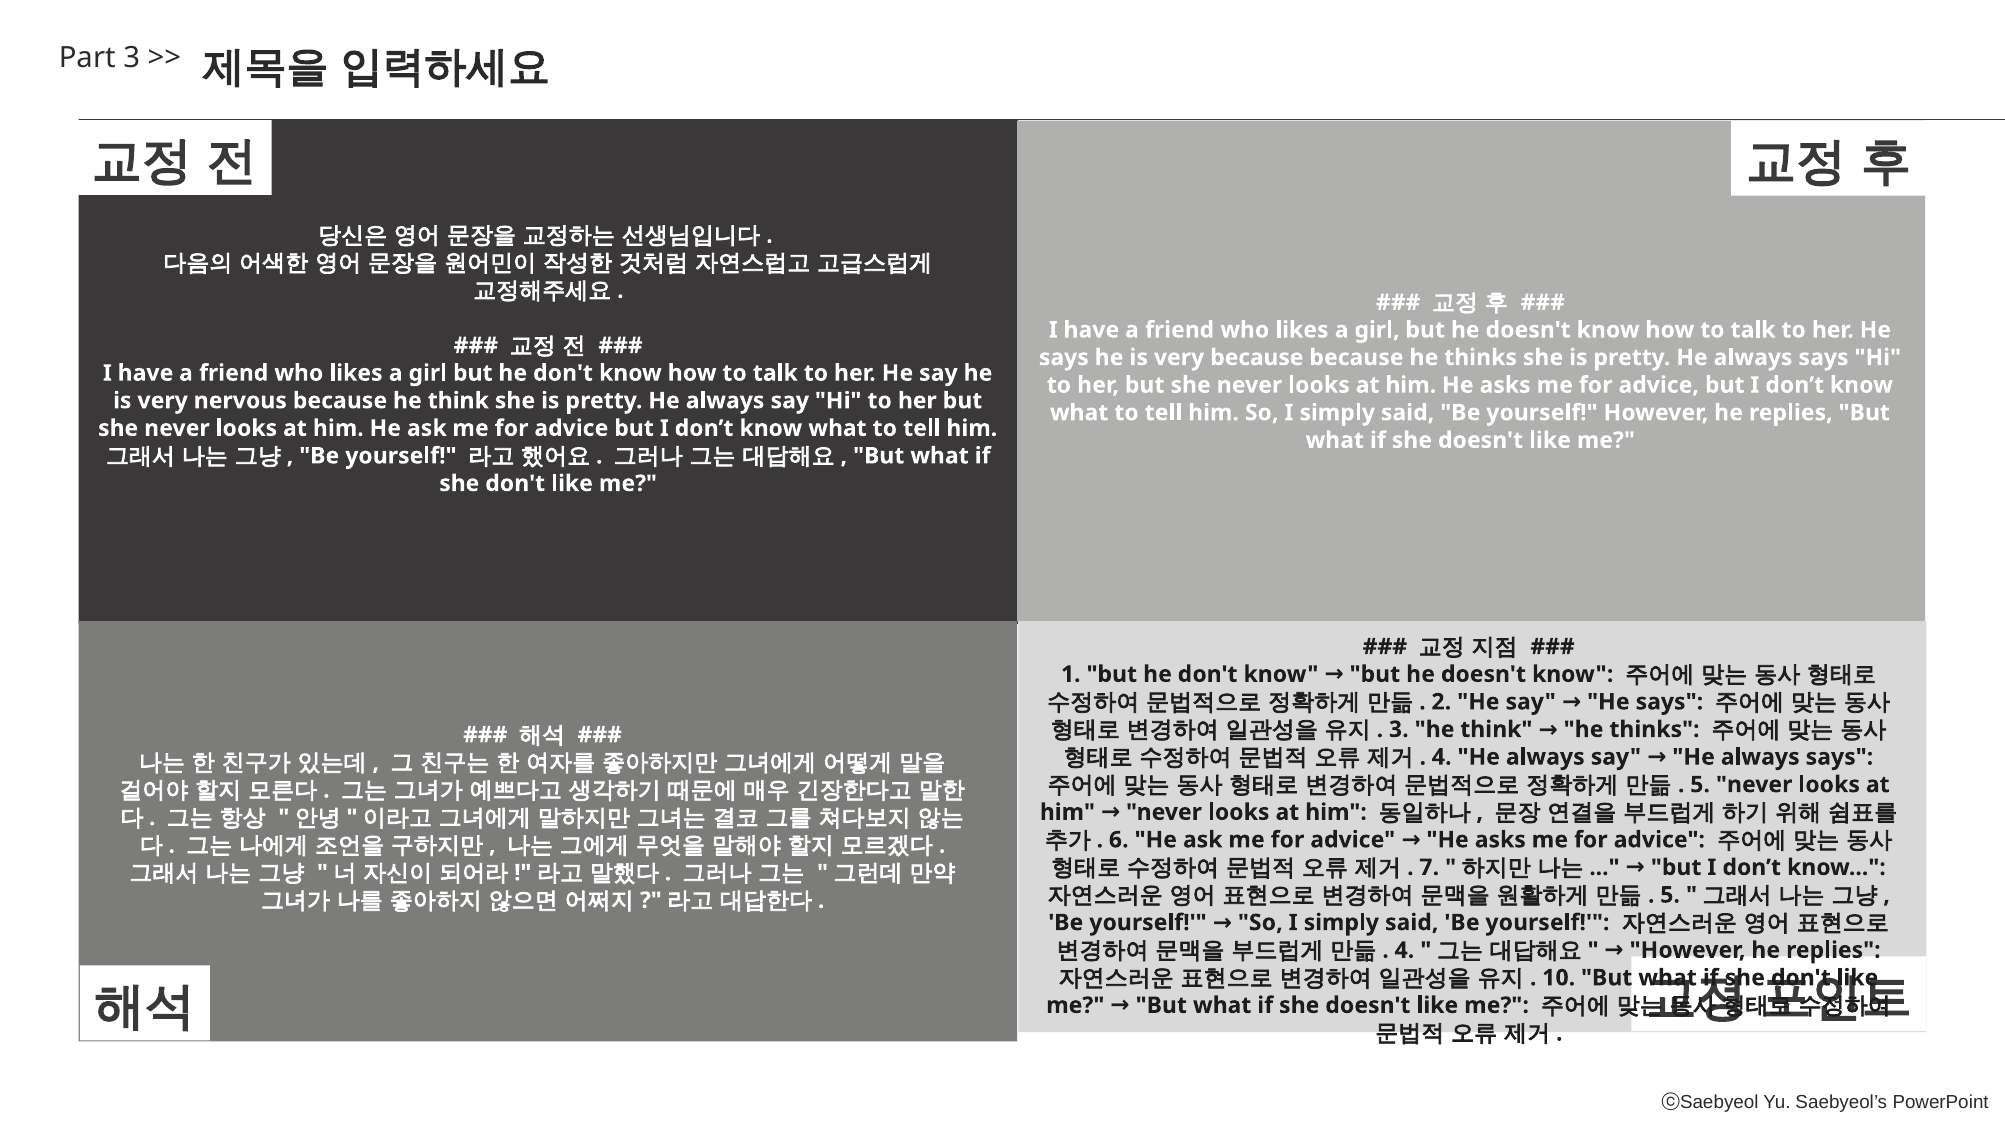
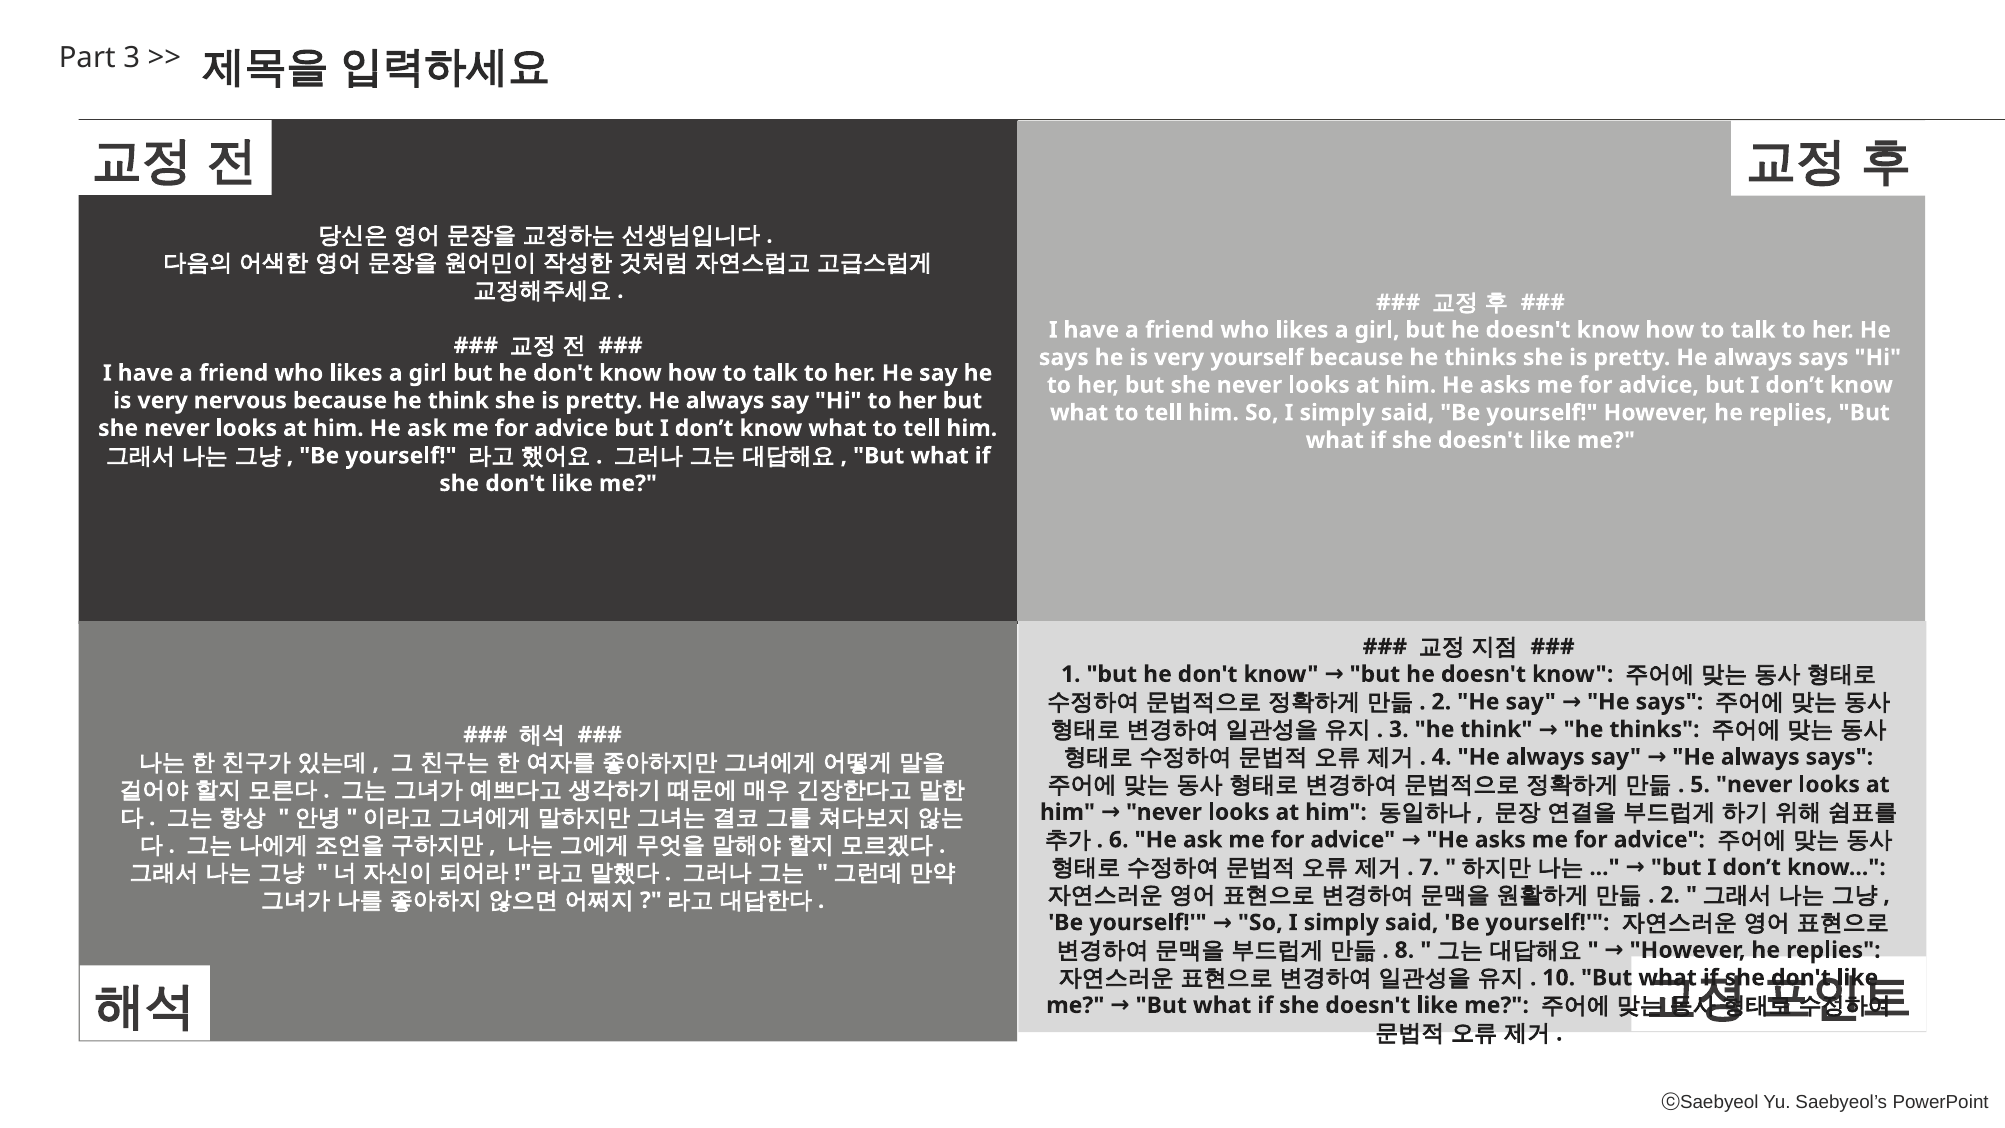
very because: because -> yourself
5 at (1670, 895): 5 -> 2
4 at (1404, 950): 4 -> 8
